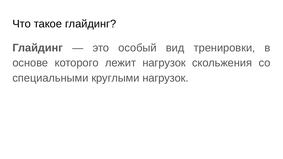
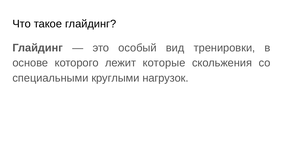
лежит нагрузок: нагрузок -> которые
